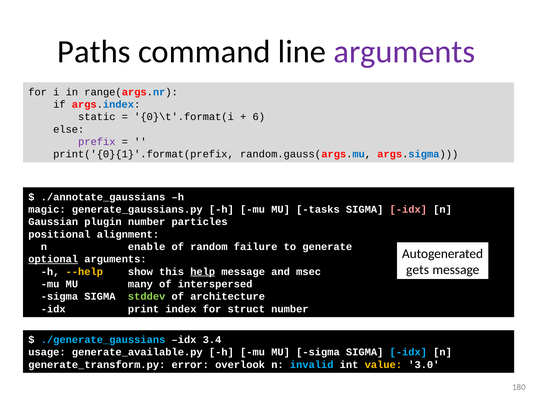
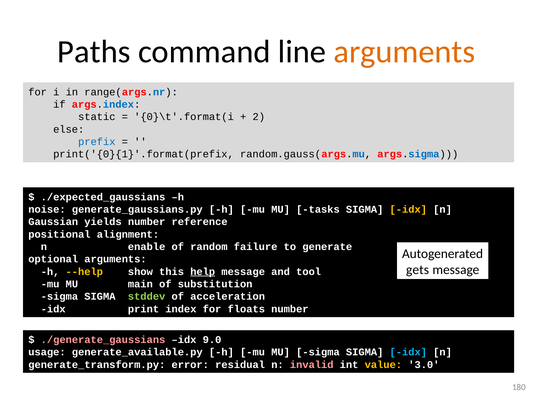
arguments at (404, 52) colour: purple -> orange
6: 6 -> 2
prefix colour: purple -> blue
./annotate_gaussians: ./annotate_gaussians -> ./expected_gaussians
magic: magic -> noise
idx at (408, 209) colour: pink -> yellow
plugin: plugin -> yields
particles: particles -> reference
optional underline: present -> none
msec: msec -> tool
many: many -> main
interspersed: interspersed -> substitution
architecture: architecture -> acceleration
struct: struct -> floats
./generate_gaussians colour: light blue -> pink
3.4: 3.4 -> 9.0
overlook: overlook -> residual
invalid colour: light blue -> pink
